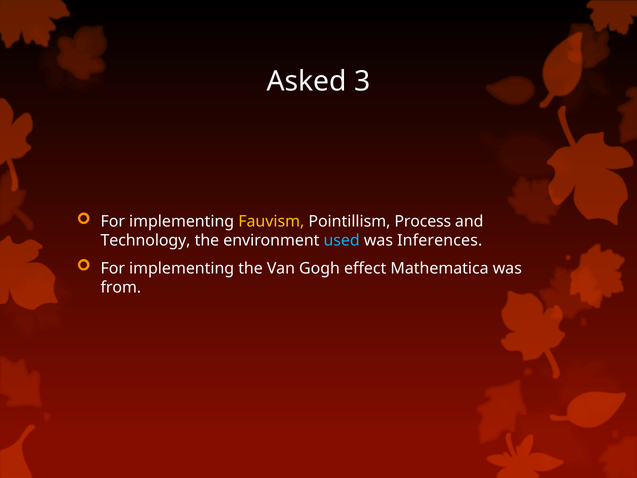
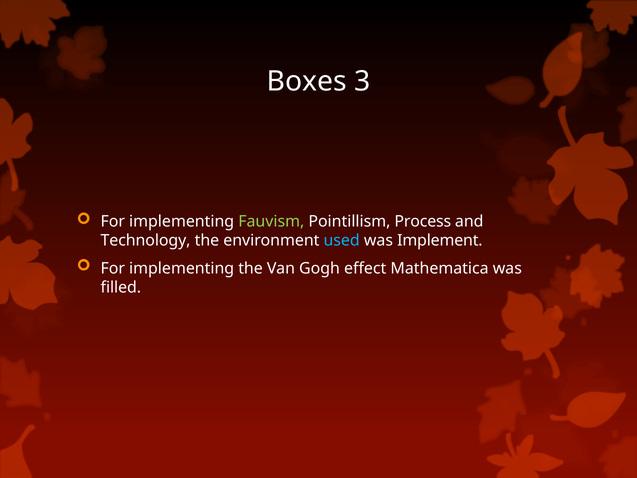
Asked: Asked -> Boxes
Fauvism colour: yellow -> light green
Inferences: Inferences -> Implement
from: from -> filled
